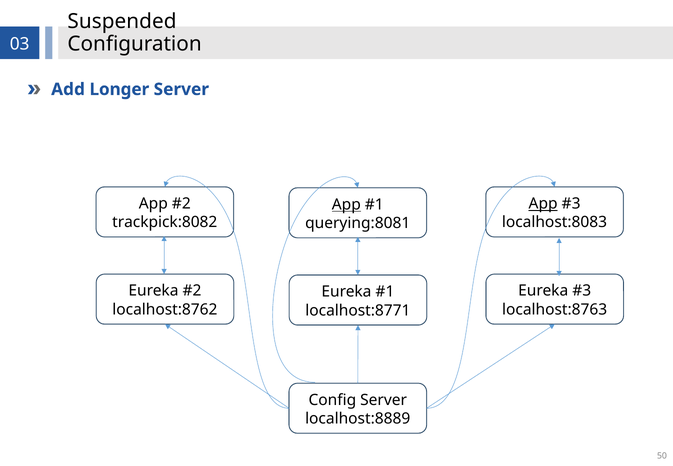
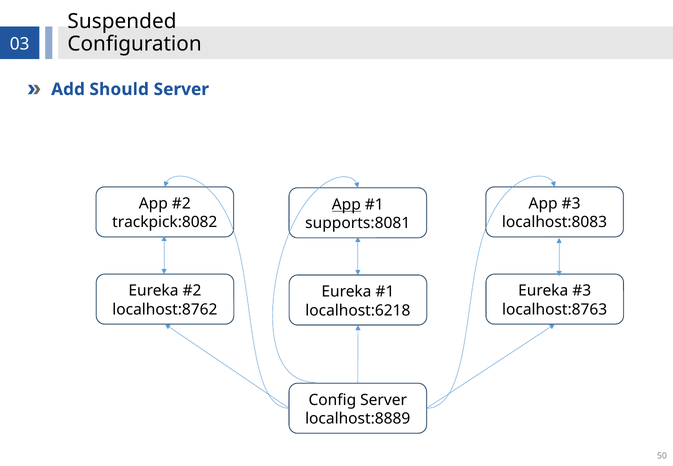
Longer: Longer -> Should
App at (543, 204) underline: present -> none
querying:8081: querying:8081 -> supports:8081
localhost:8771: localhost:8771 -> localhost:6218
